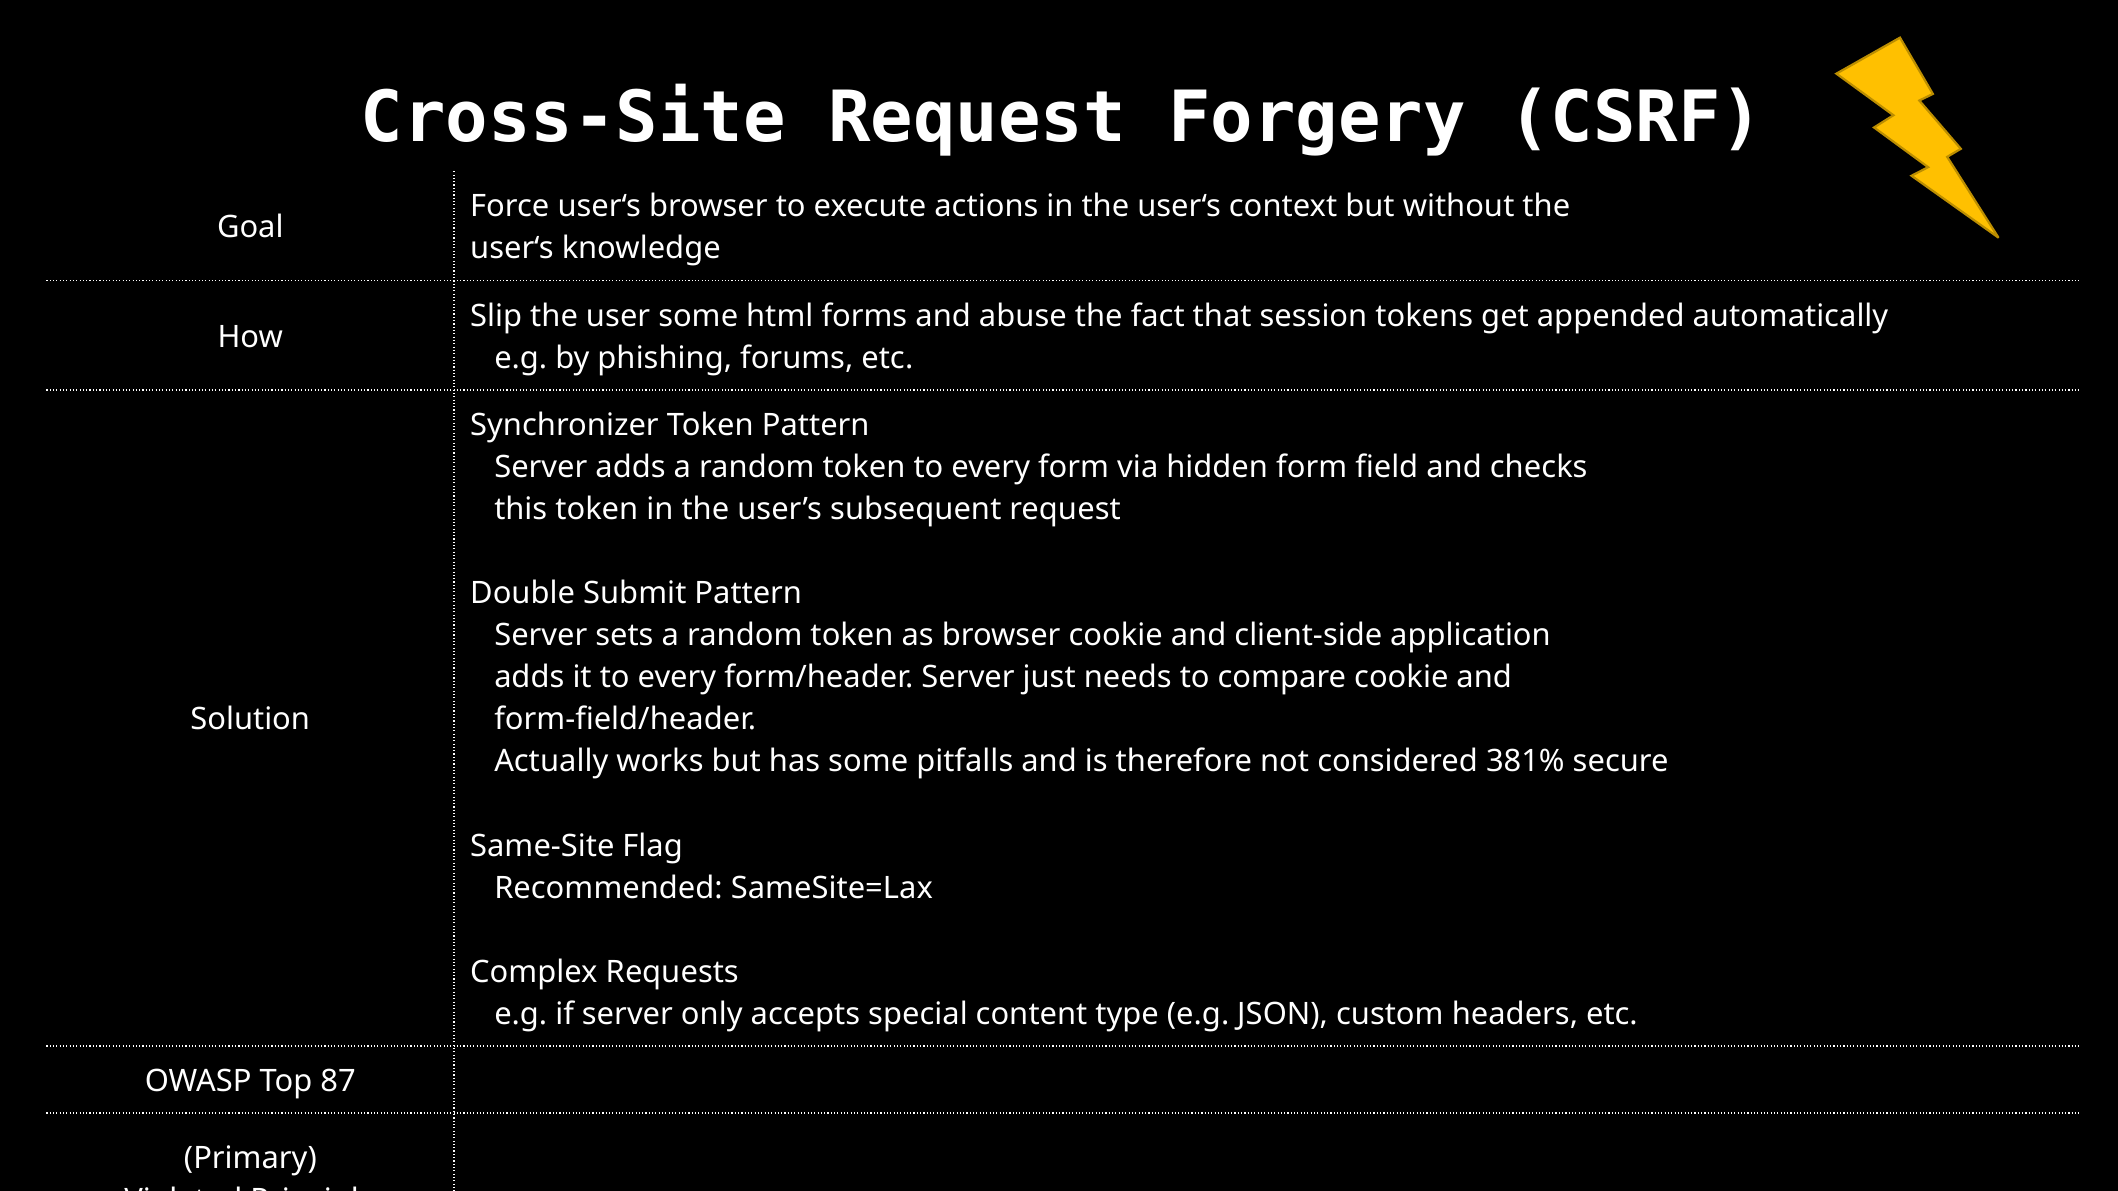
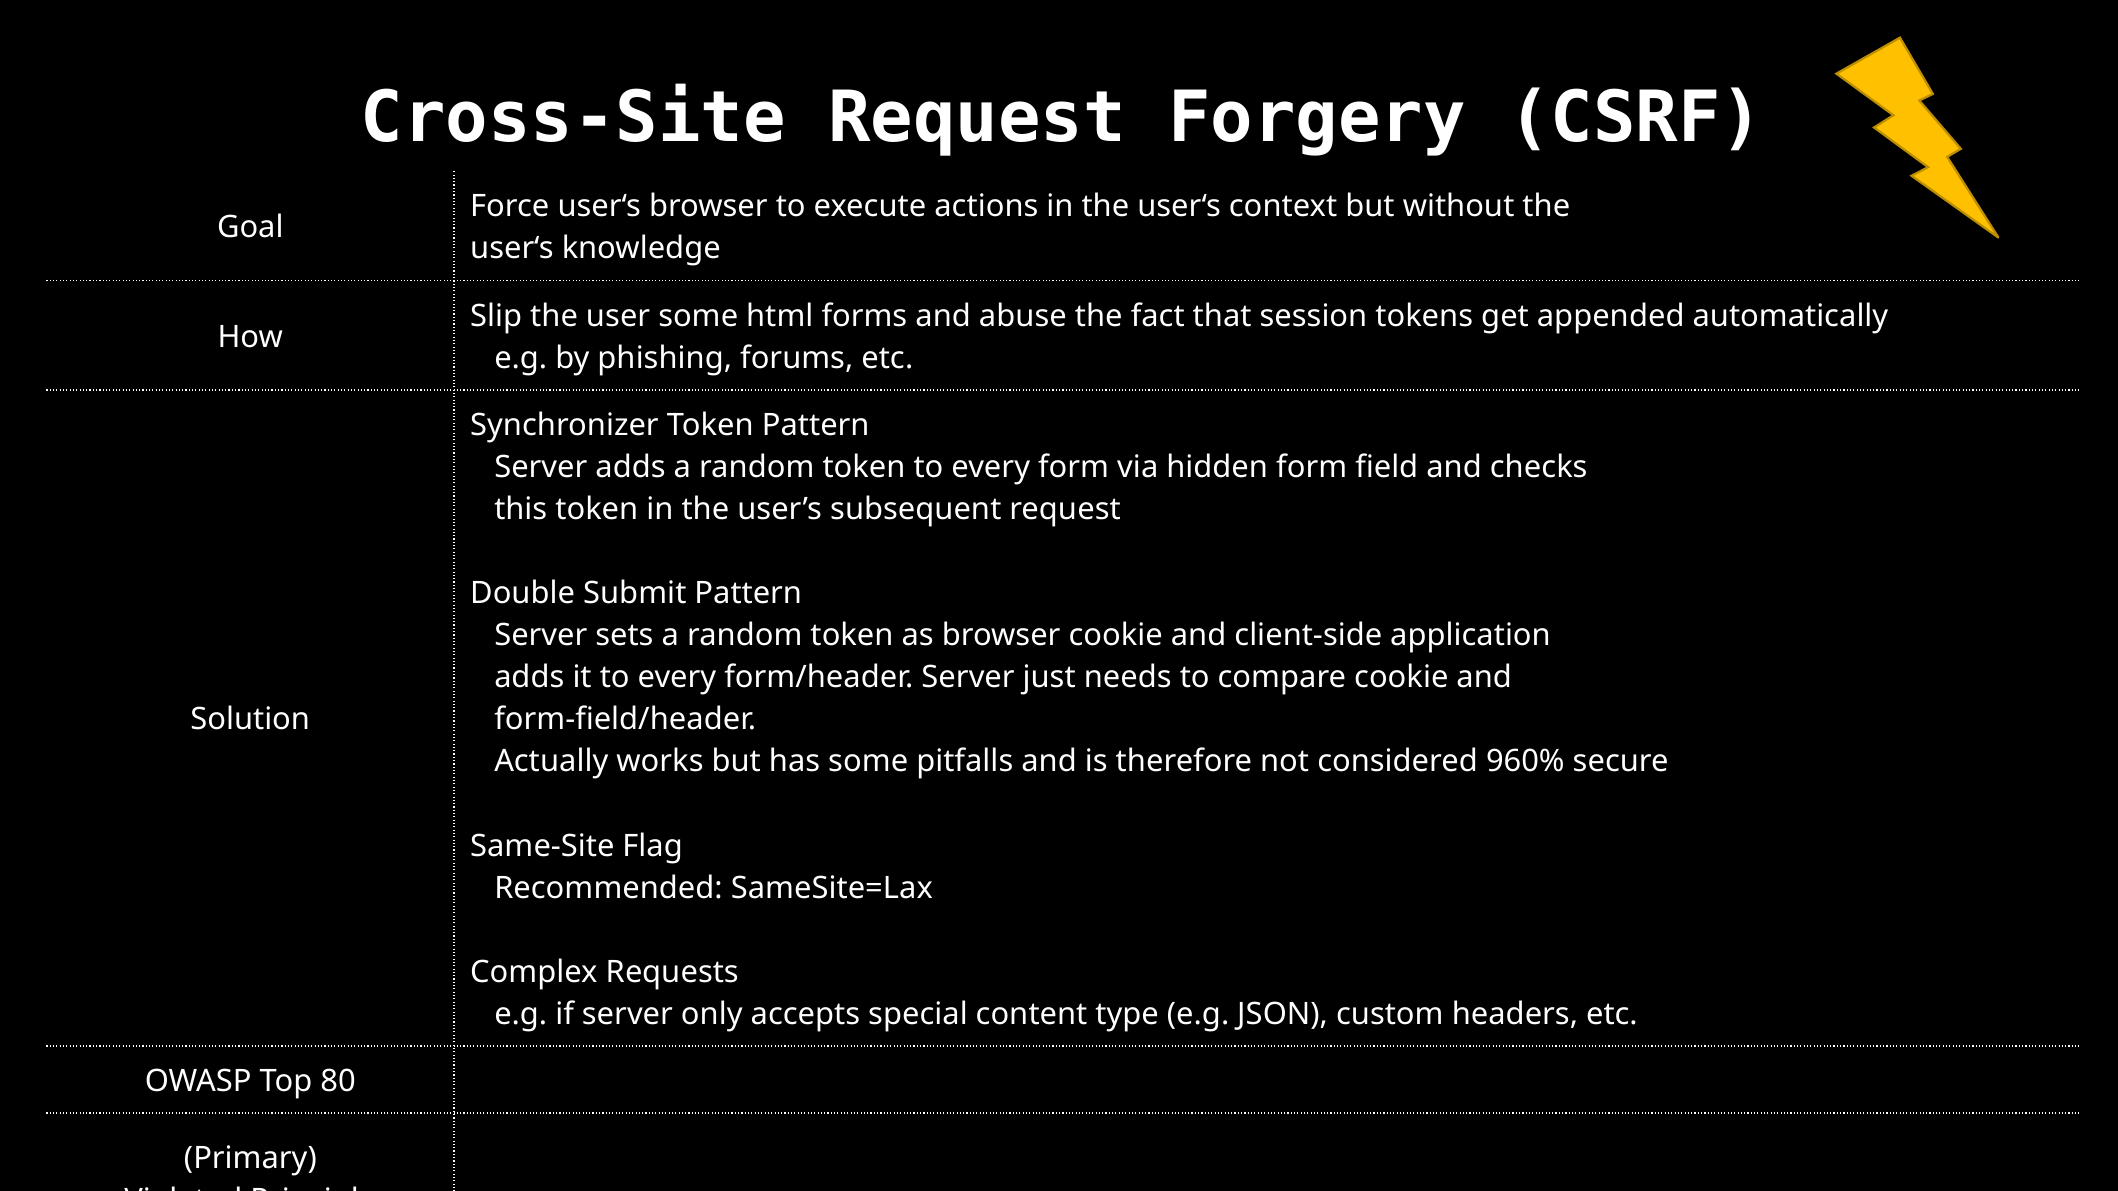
381%: 381% -> 960%
87: 87 -> 80
